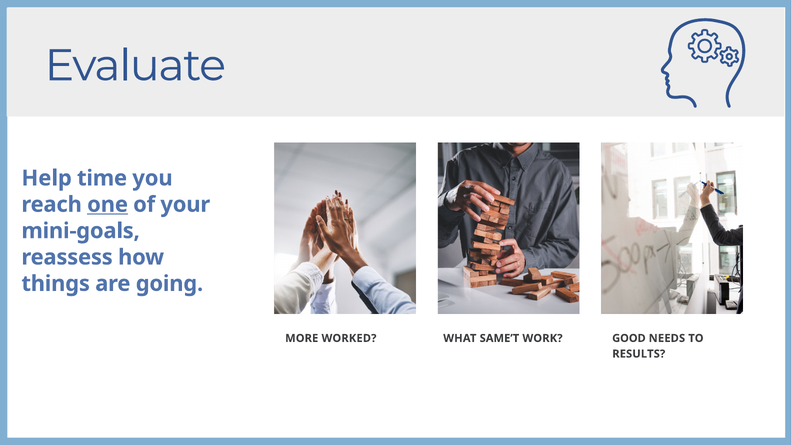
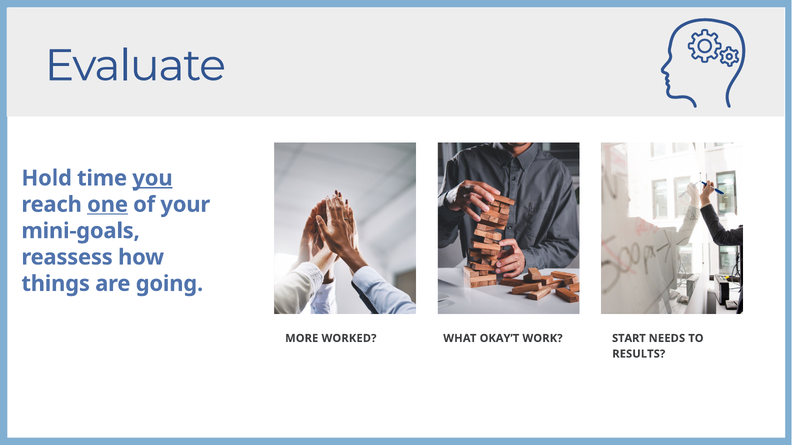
Help: Help -> Hold
you underline: none -> present
SAME’T: SAME’T -> OKAY’T
GOOD: GOOD -> START
